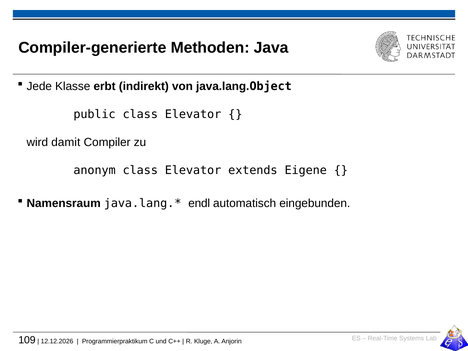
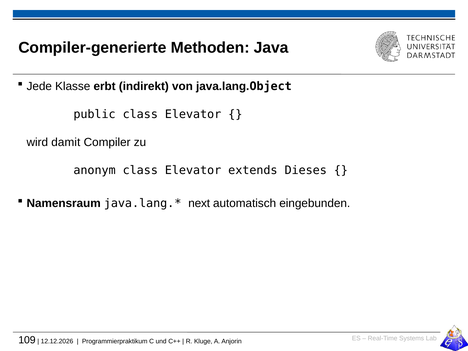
Eigene: Eigene -> Dieses
endl: endl -> next
